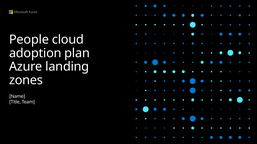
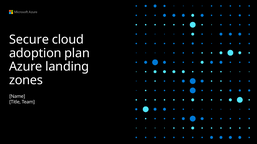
People: People -> Secure
